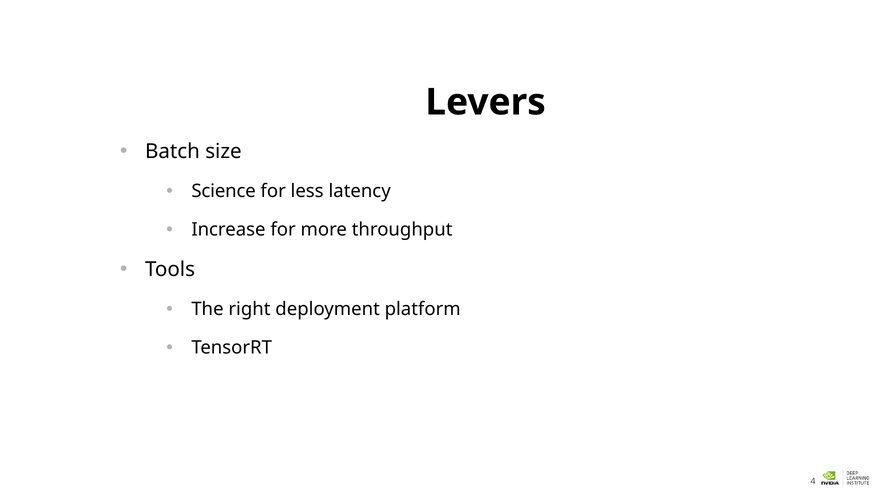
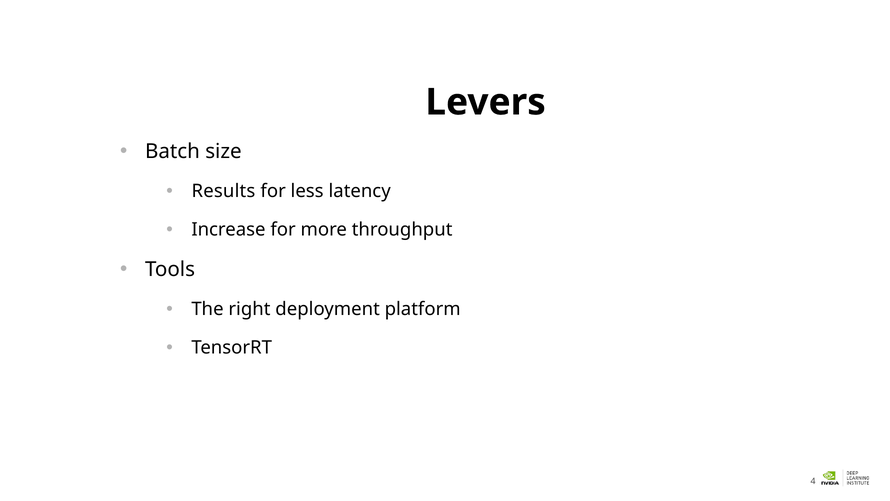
Science: Science -> Results
